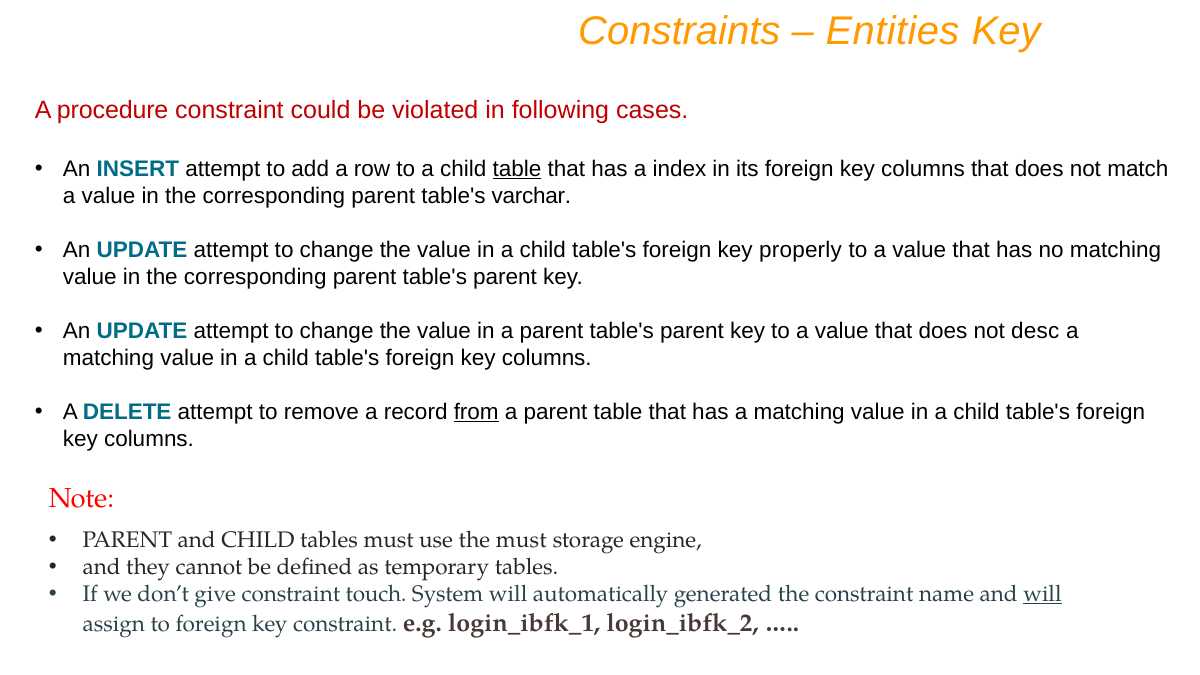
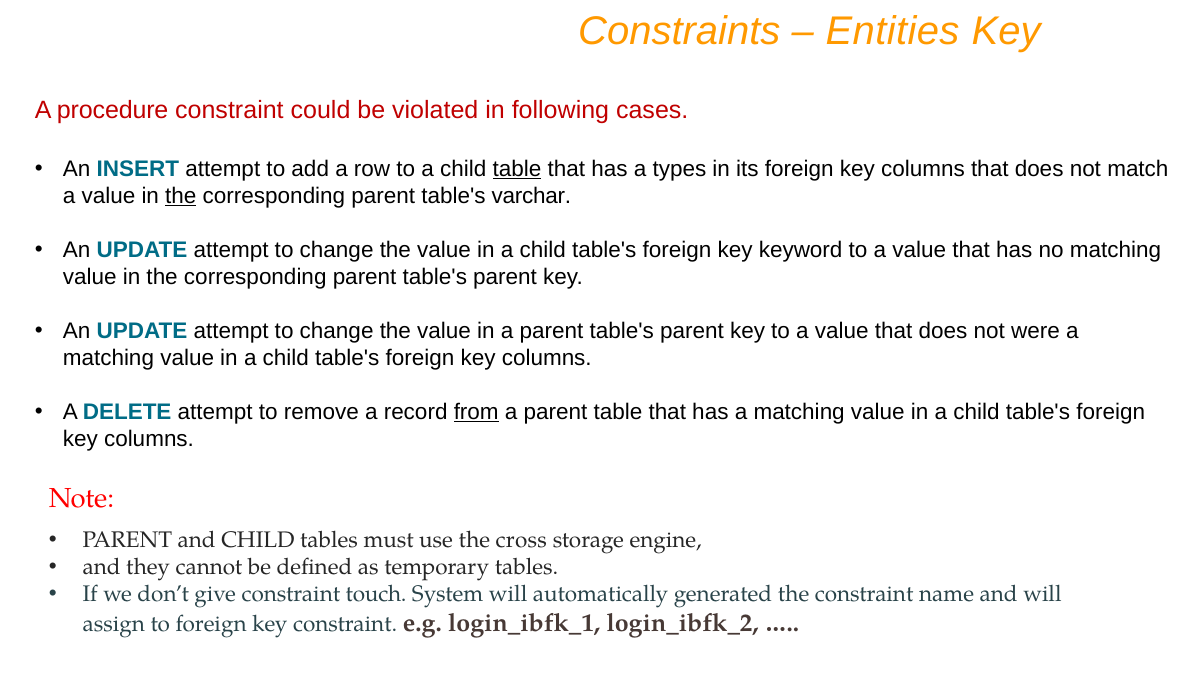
index: index -> types
the at (181, 196) underline: none -> present
properly: properly -> keyword
desc: desc -> were
the must: must -> cross
will at (1042, 594) underline: present -> none
